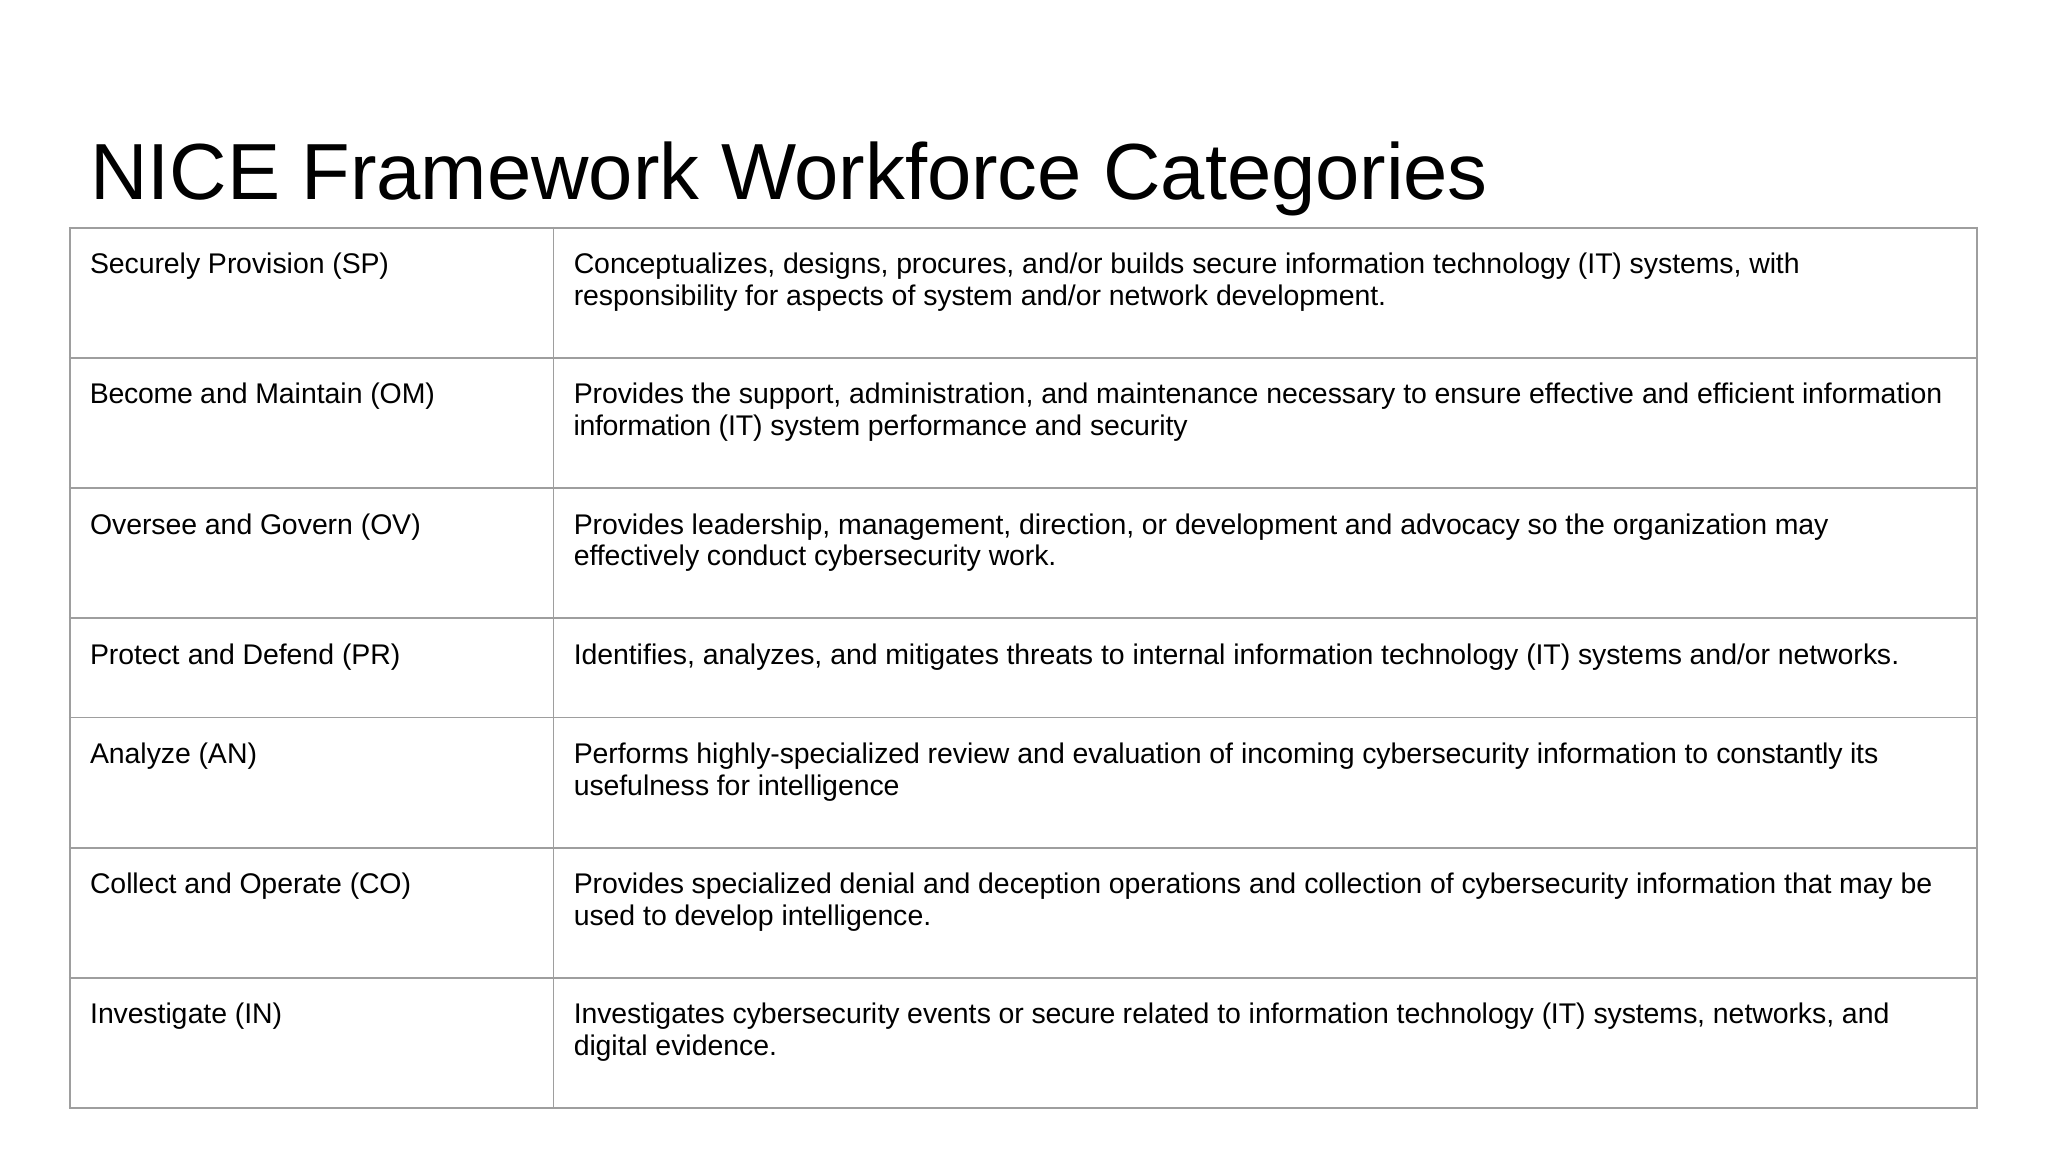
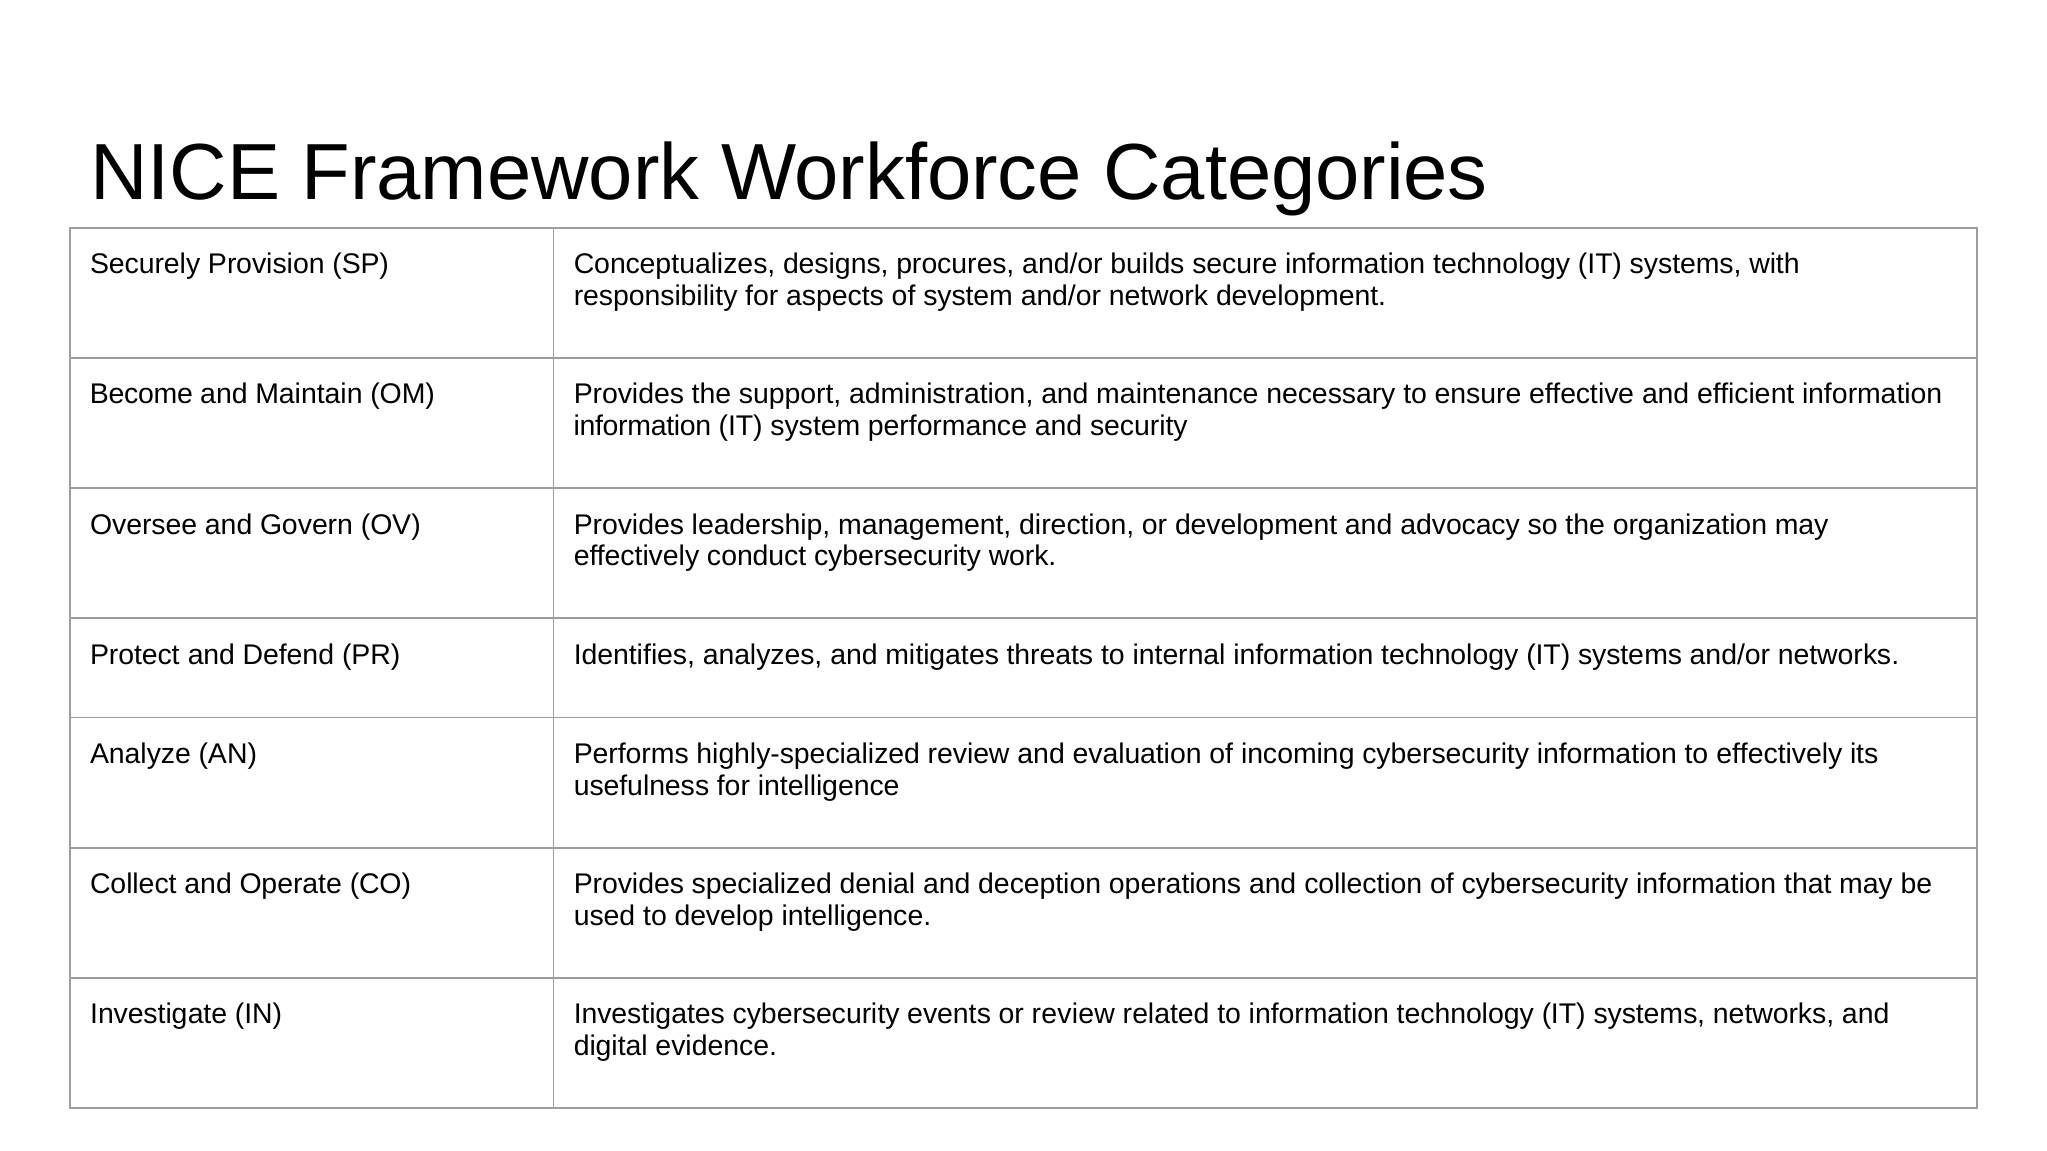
to constantly: constantly -> effectively
or secure: secure -> review
